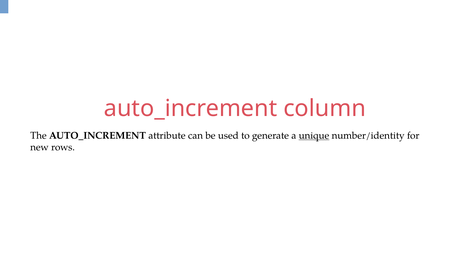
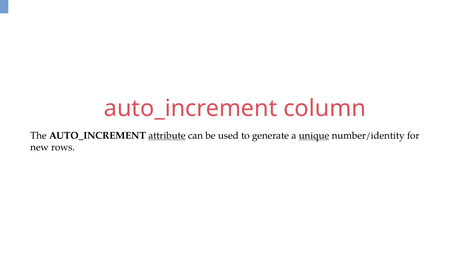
attribute underline: none -> present
